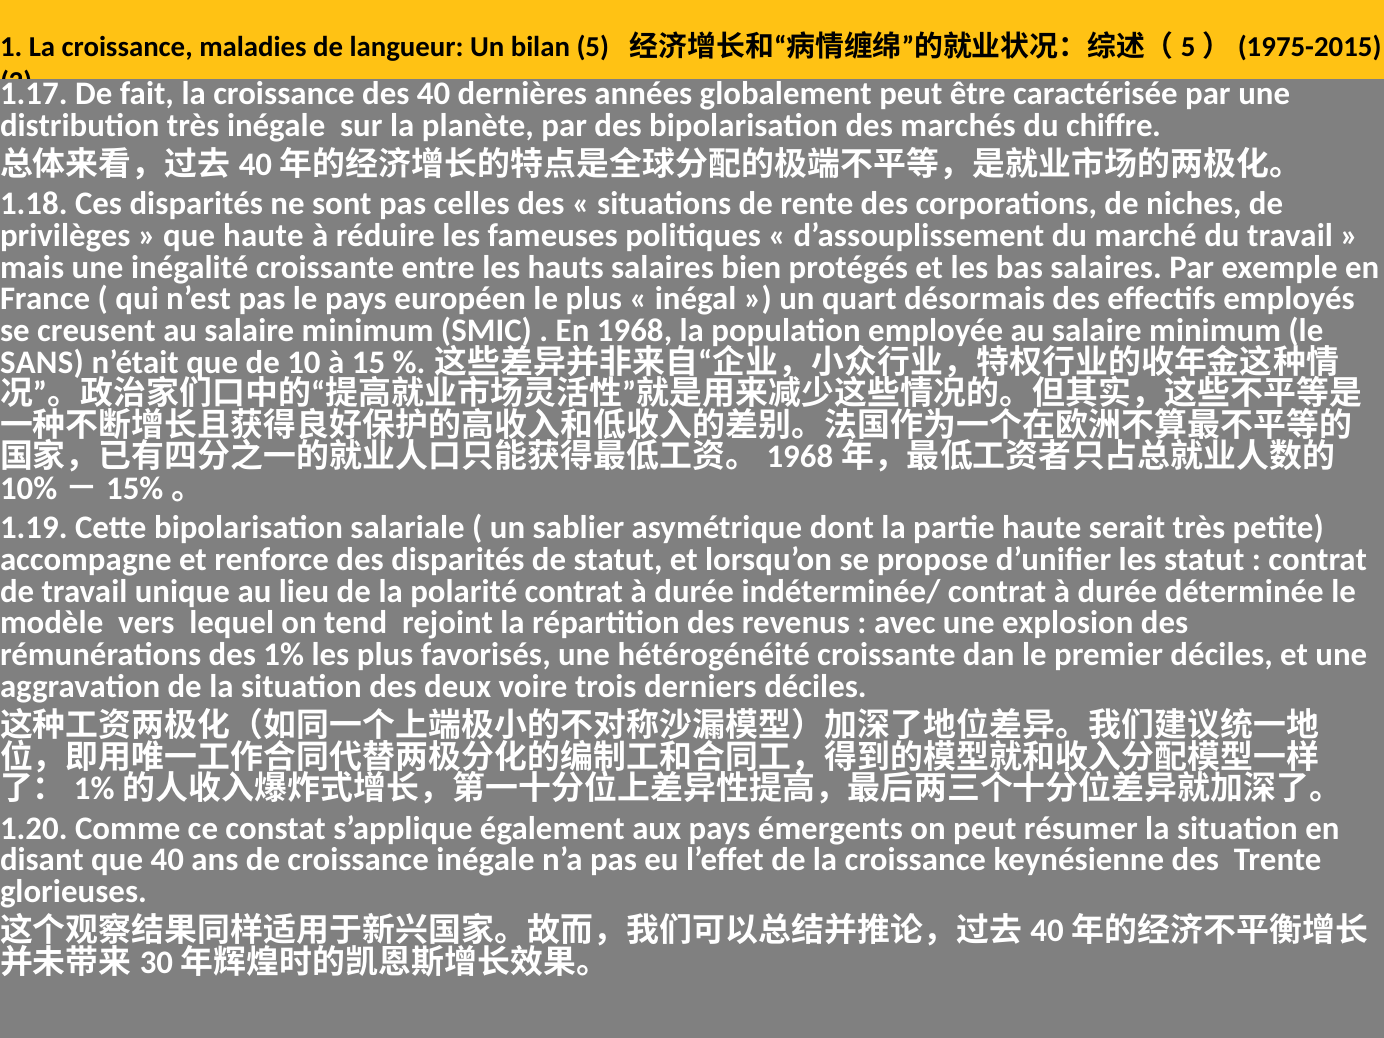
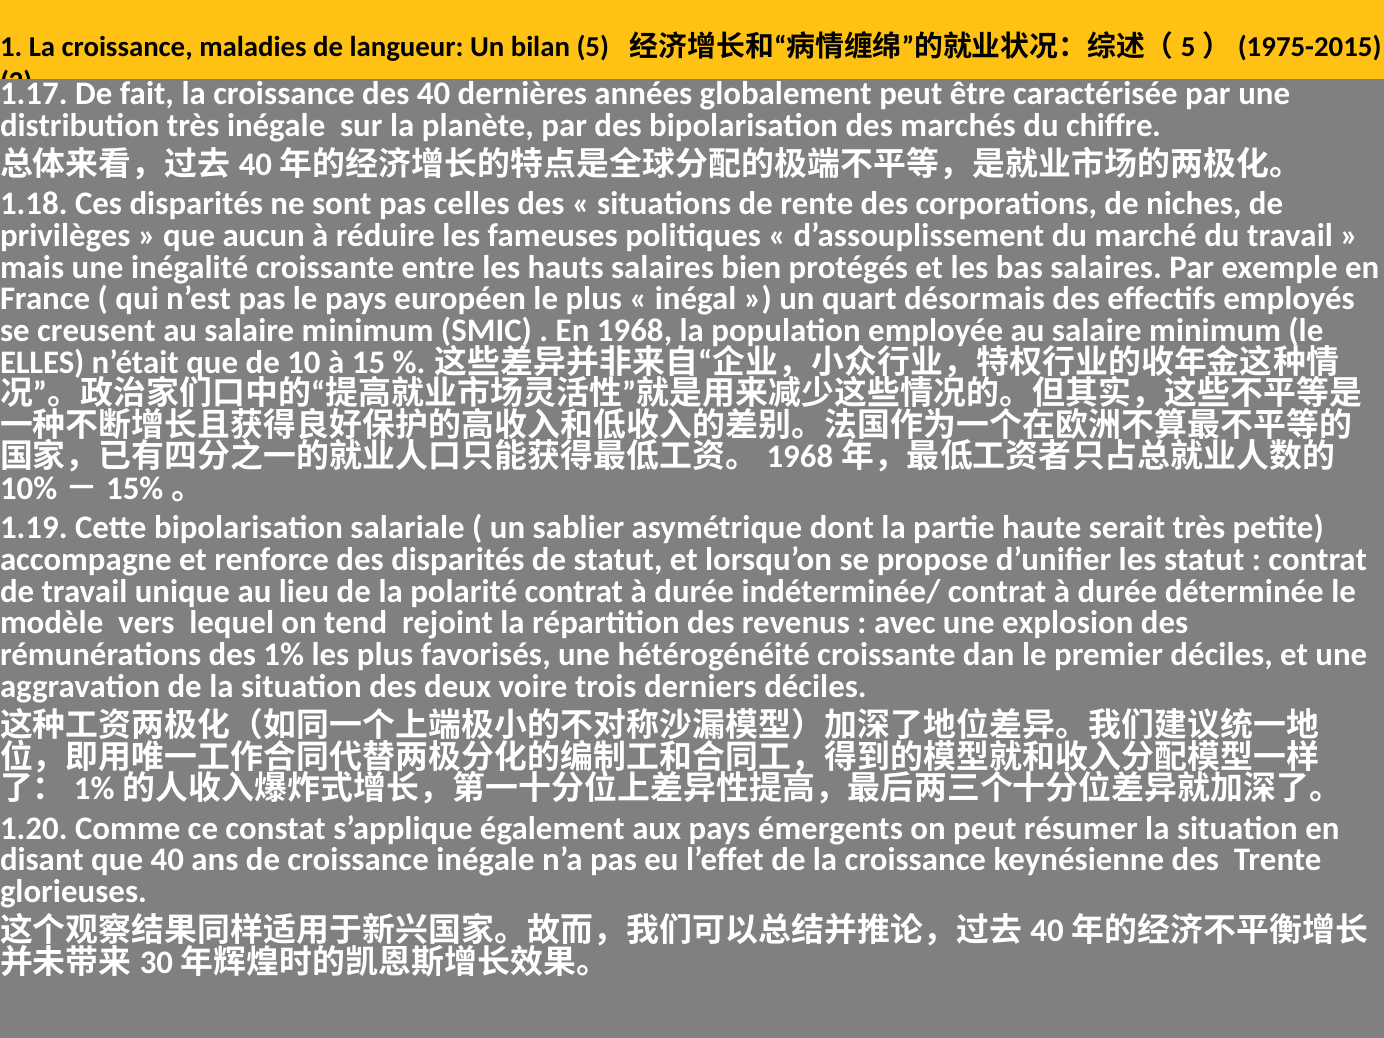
que haute: haute -> aucun
SANS: SANS -> ELLES
